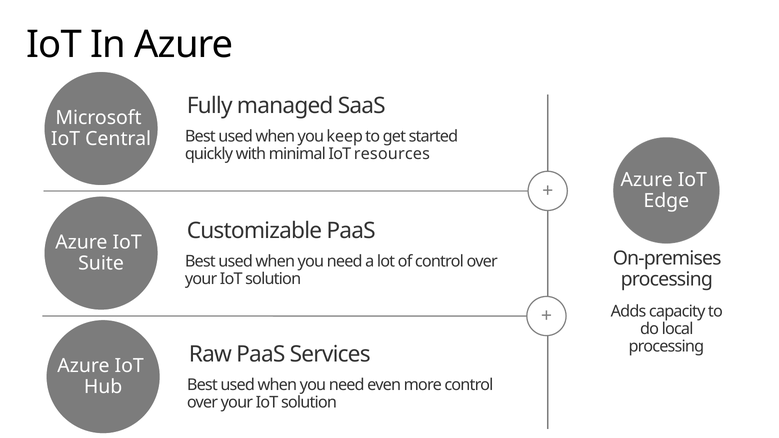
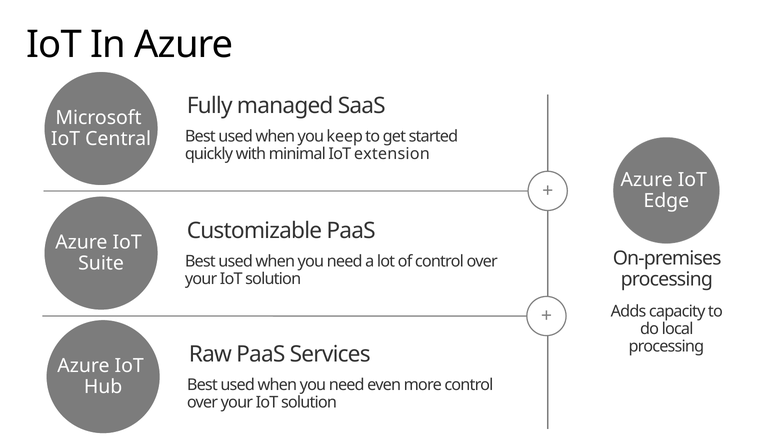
resources: resources -> extension
